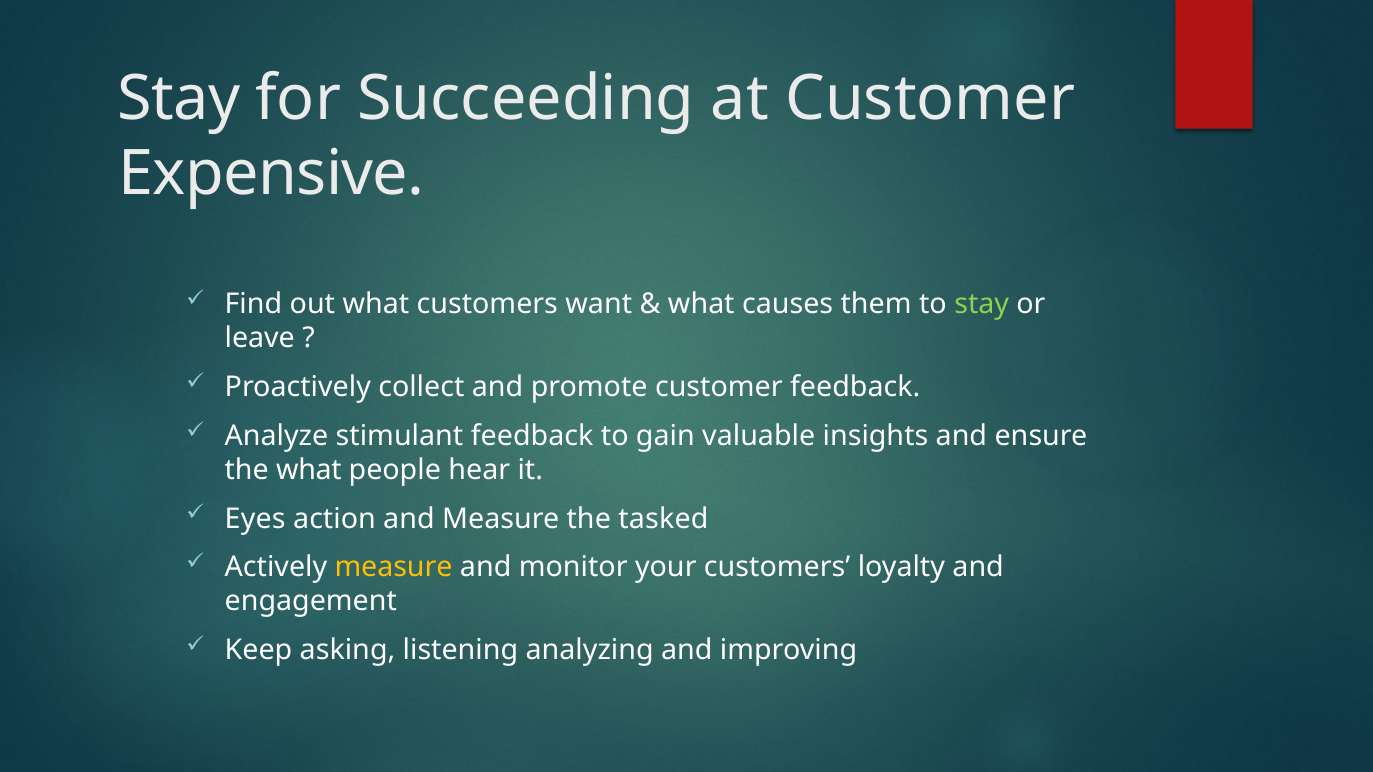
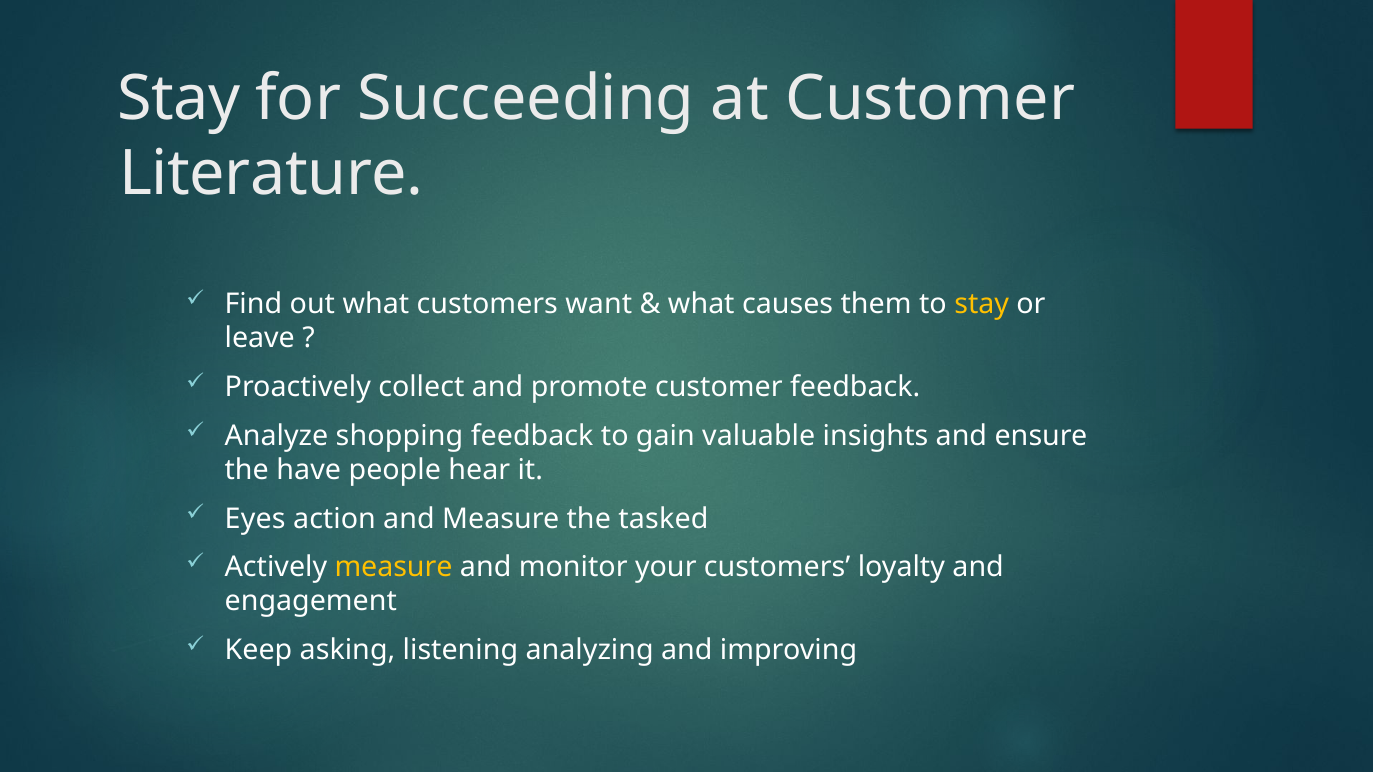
Expensive: Expensive -> Literature
stay at (982, 304) colour: light green -> yellow
stimulant: stimulant -> shopping
the what: what -> have
